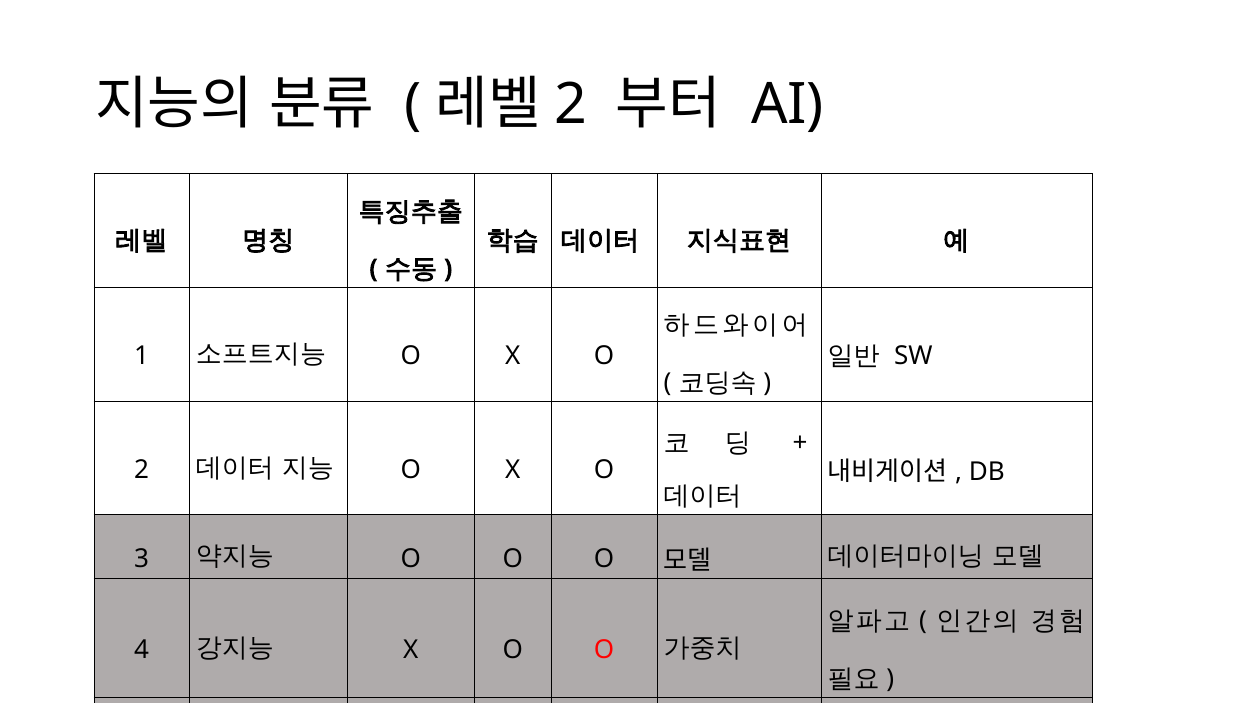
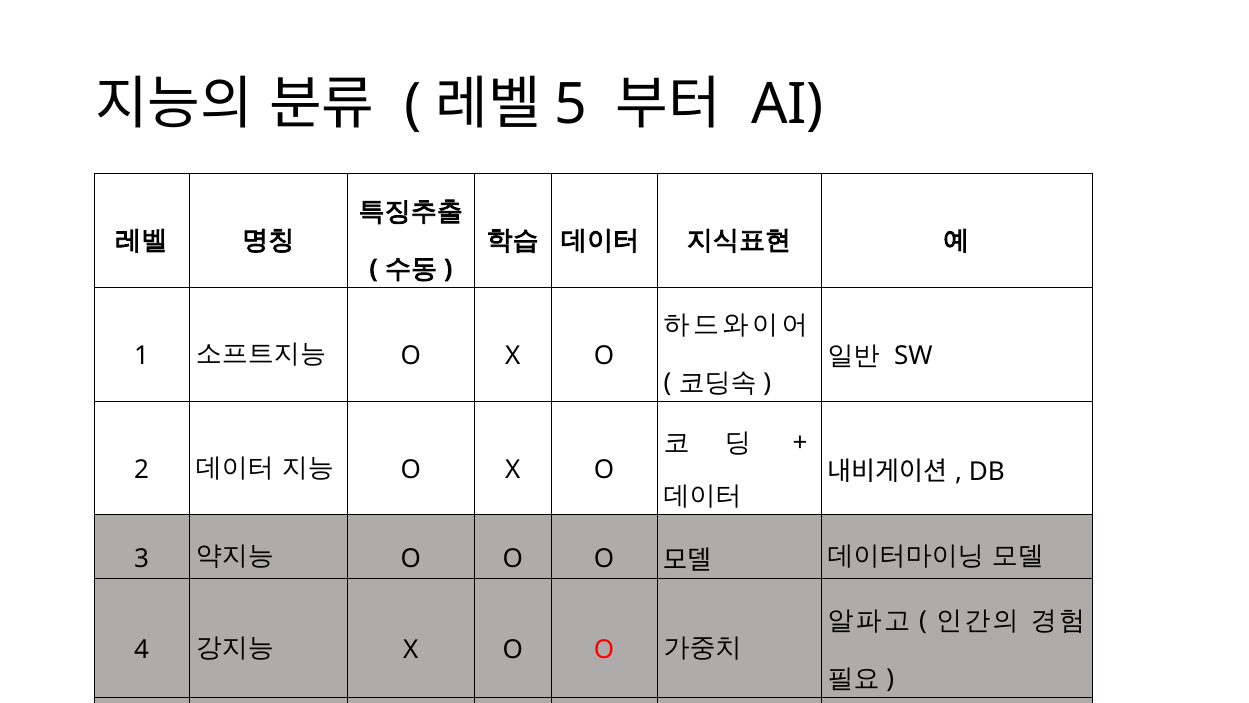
2 at (571, 105): 2 -> 5
